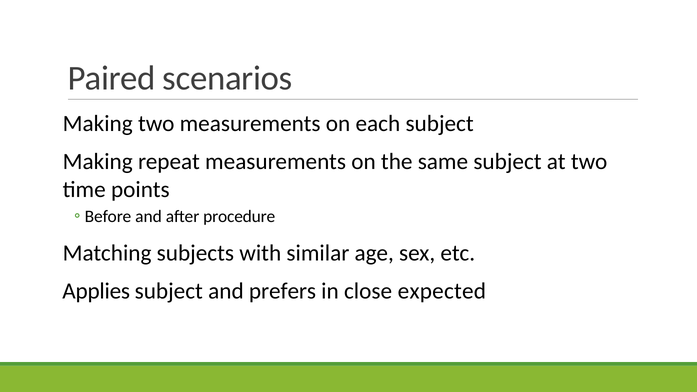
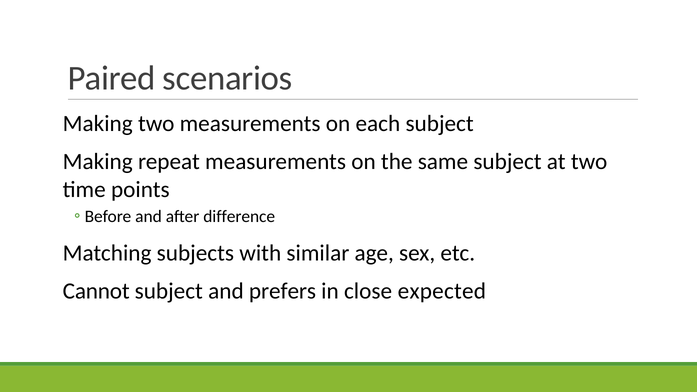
procedure: procedure -> difference
Applies: Applies -> Cannot
